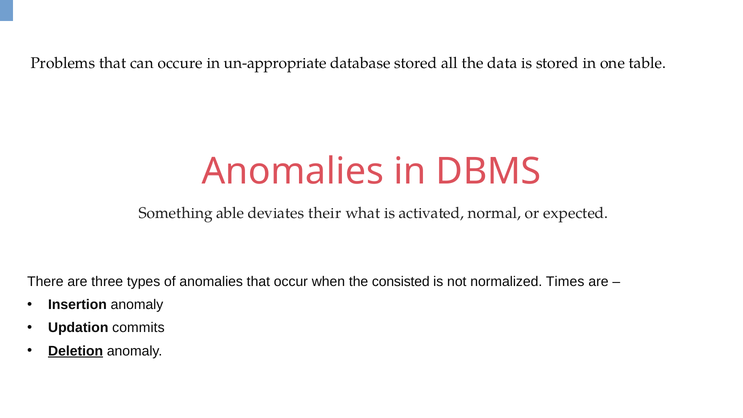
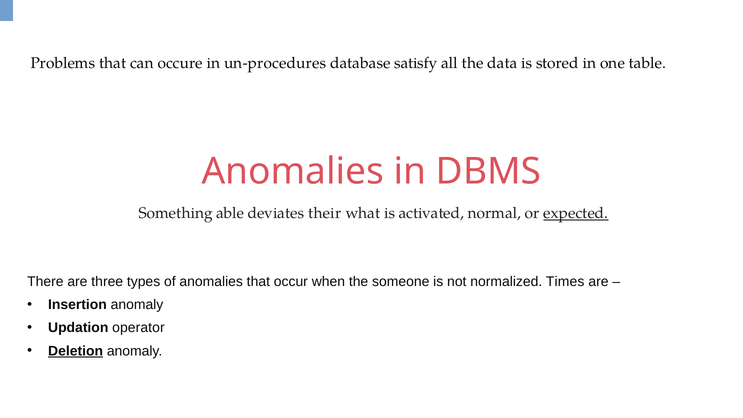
un-appropriate: un-appropriate -> un-procedures
database stored: stored -> satisfy
expected underline: none -> present
consisted: consisted -> someone
commits: commits -> operator
